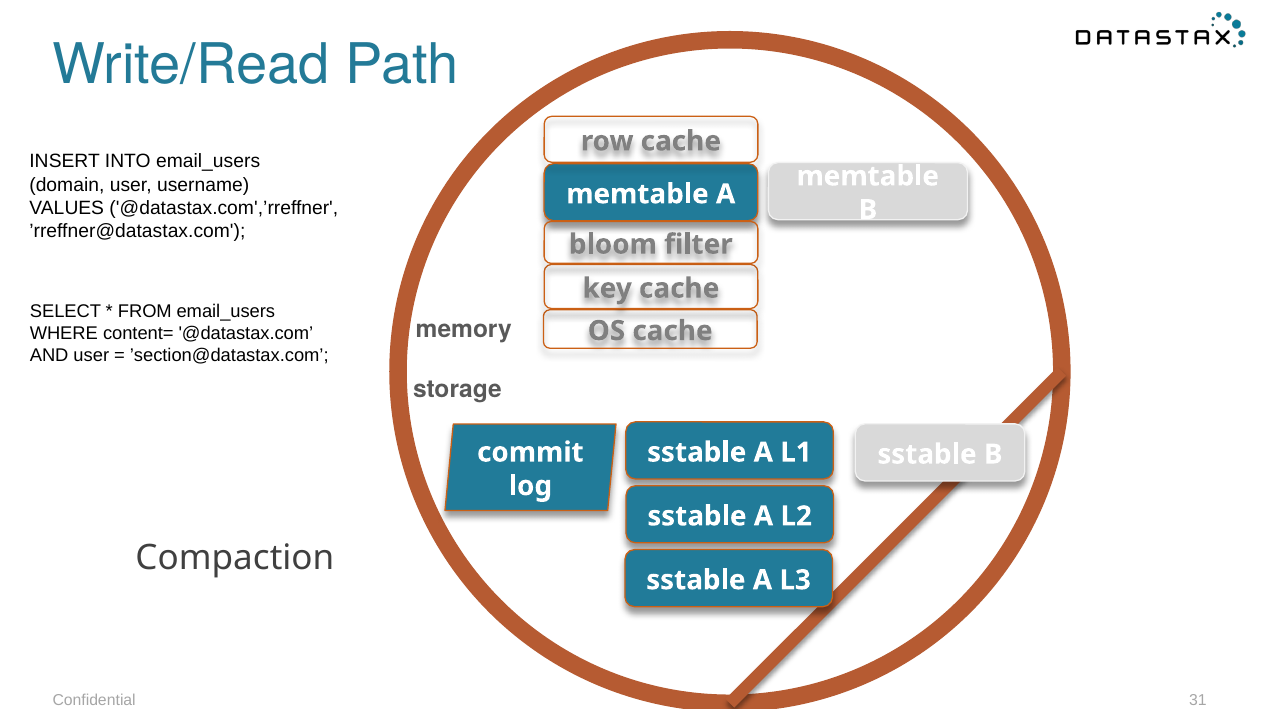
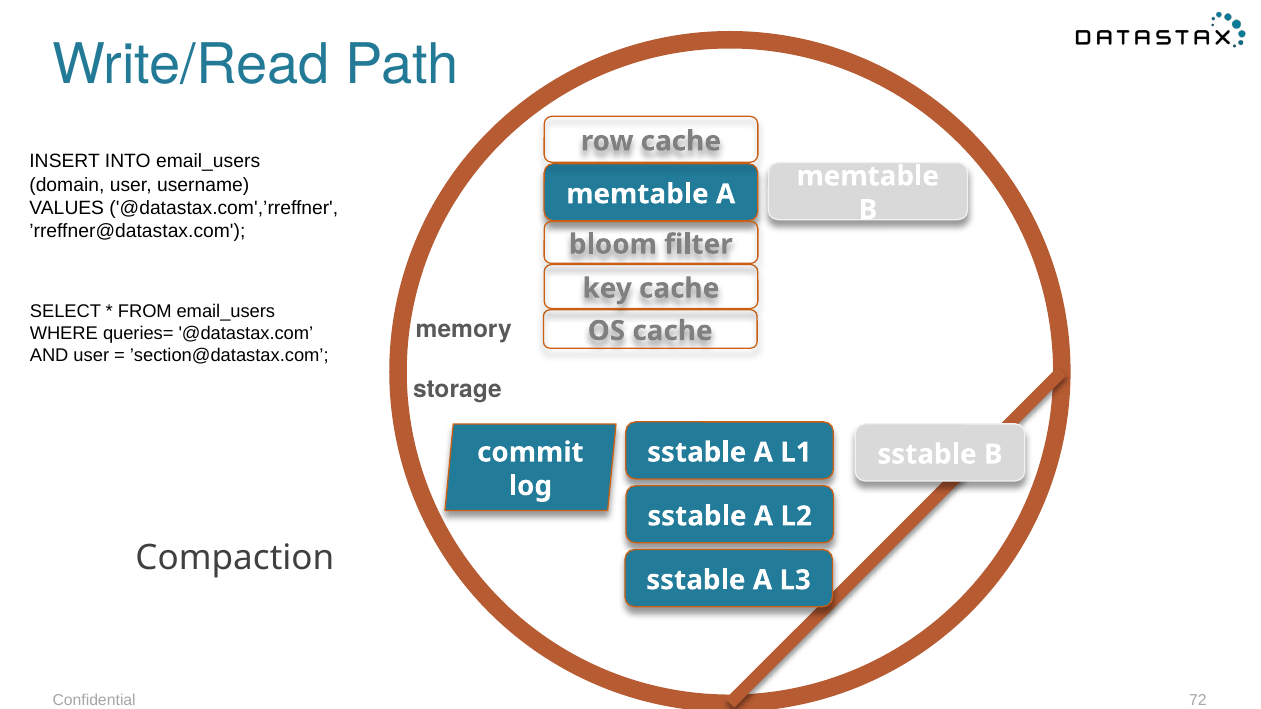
content=: content= -> queries=
31: 31 -> 72
